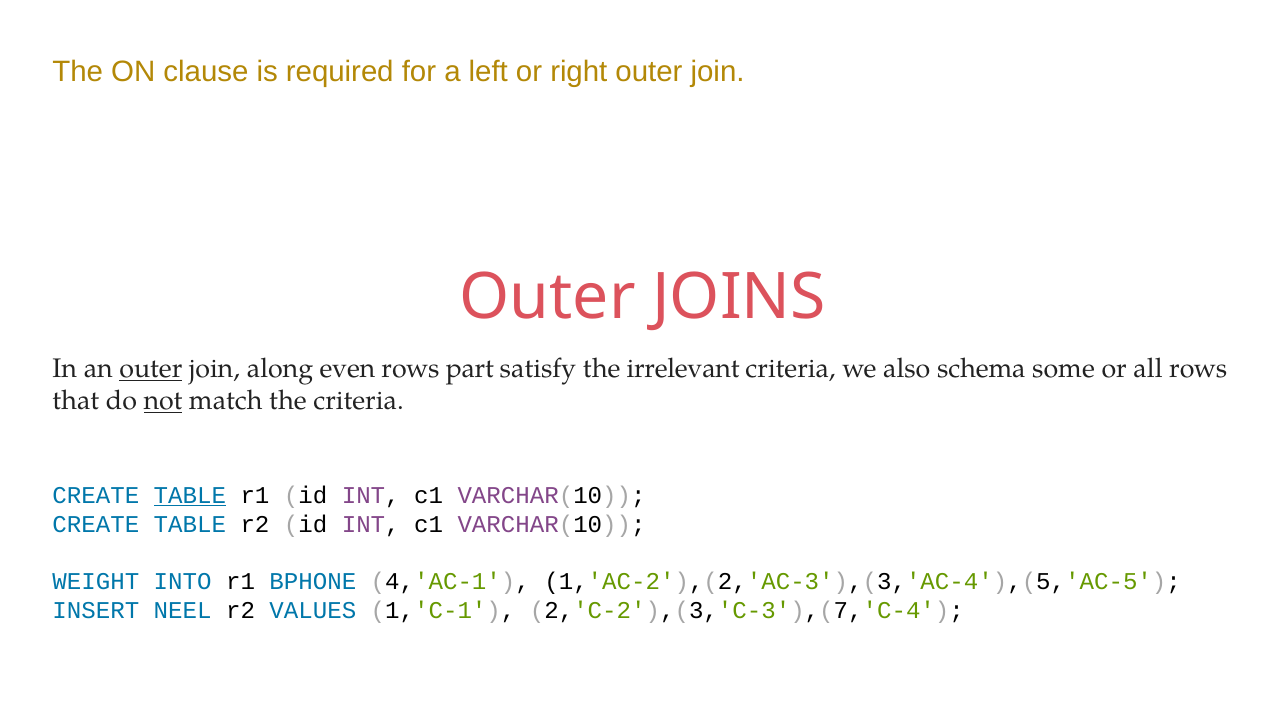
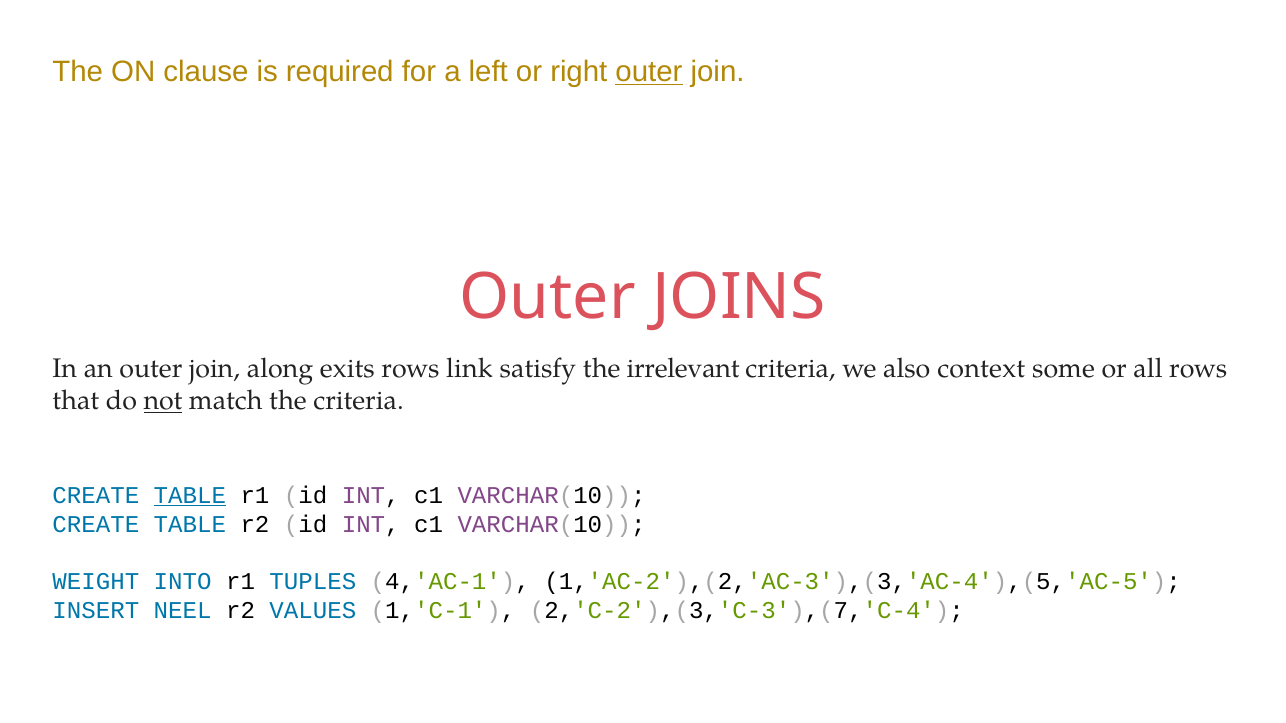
outer at (649, 72) underline: none -> present
outer at (151, 369) underline: present -> none
even: even -> exits
part: part -> link
schema: schema -> context
BPHONE: BPHONE -> TUPLES
